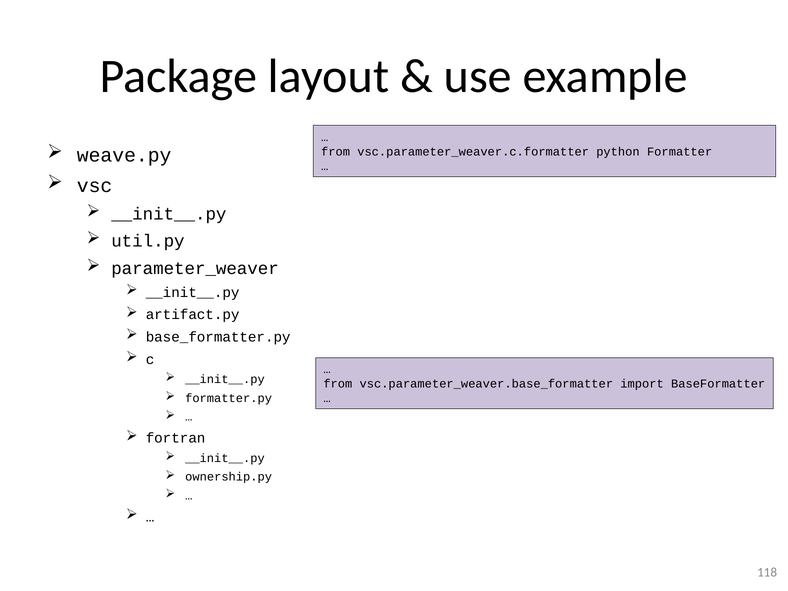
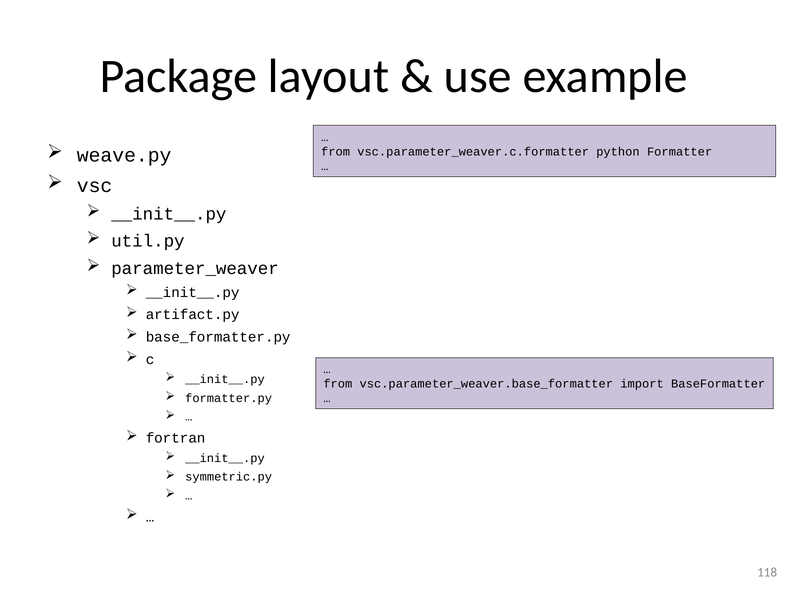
ownership.py: ownership.py -> symmetric.py
